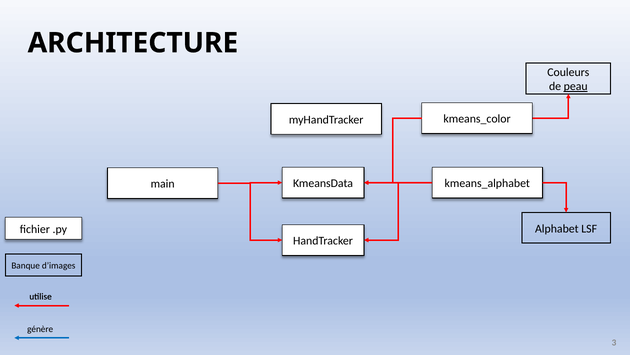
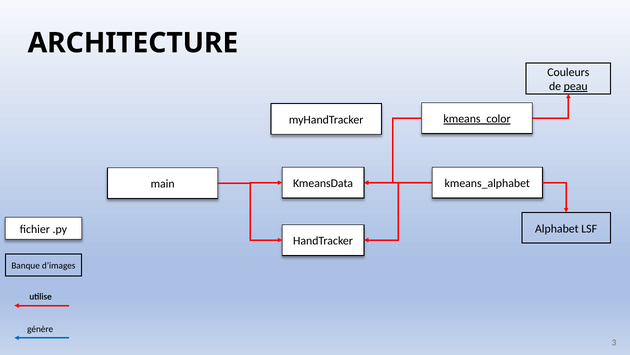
kmeans_color underline: none -> present
